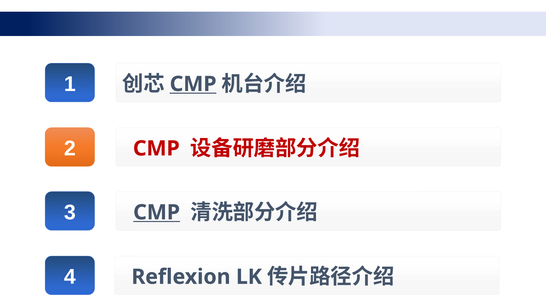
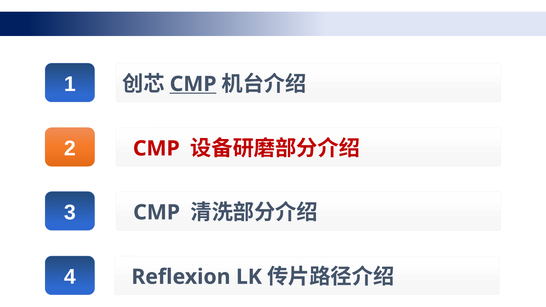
CMP at (157, 212) underline: present -> none
